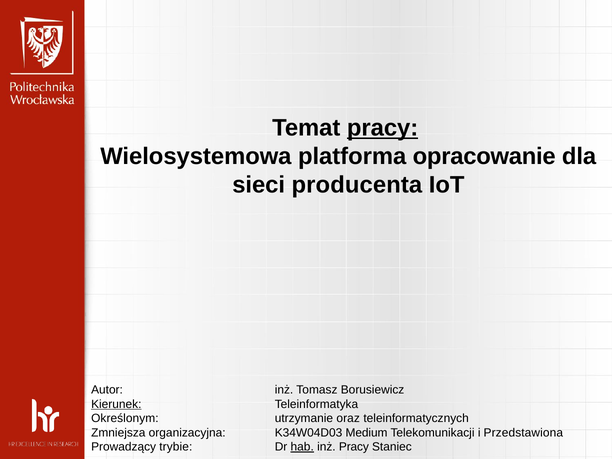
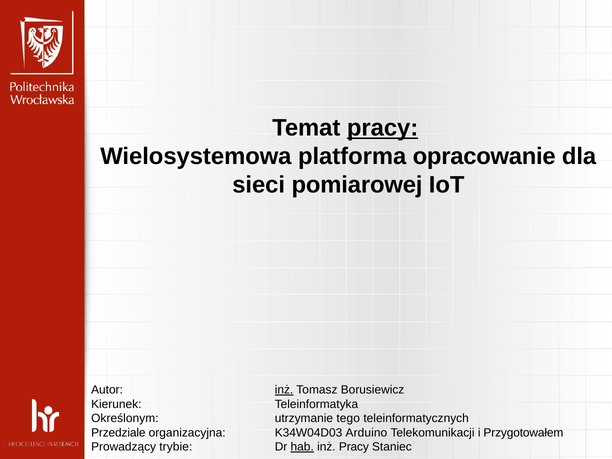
producenta: producenta -> pomiarowej
inż at (284, 390) underline: none -> present
Kierunek underline: present -> none
oraz: oraz -> tego
Zmniejsza: Zmniejsza -> Przedziale
Medium: Medium -> Arduino
Przedstawiona: Przedstawiona -> Przygotowałem
